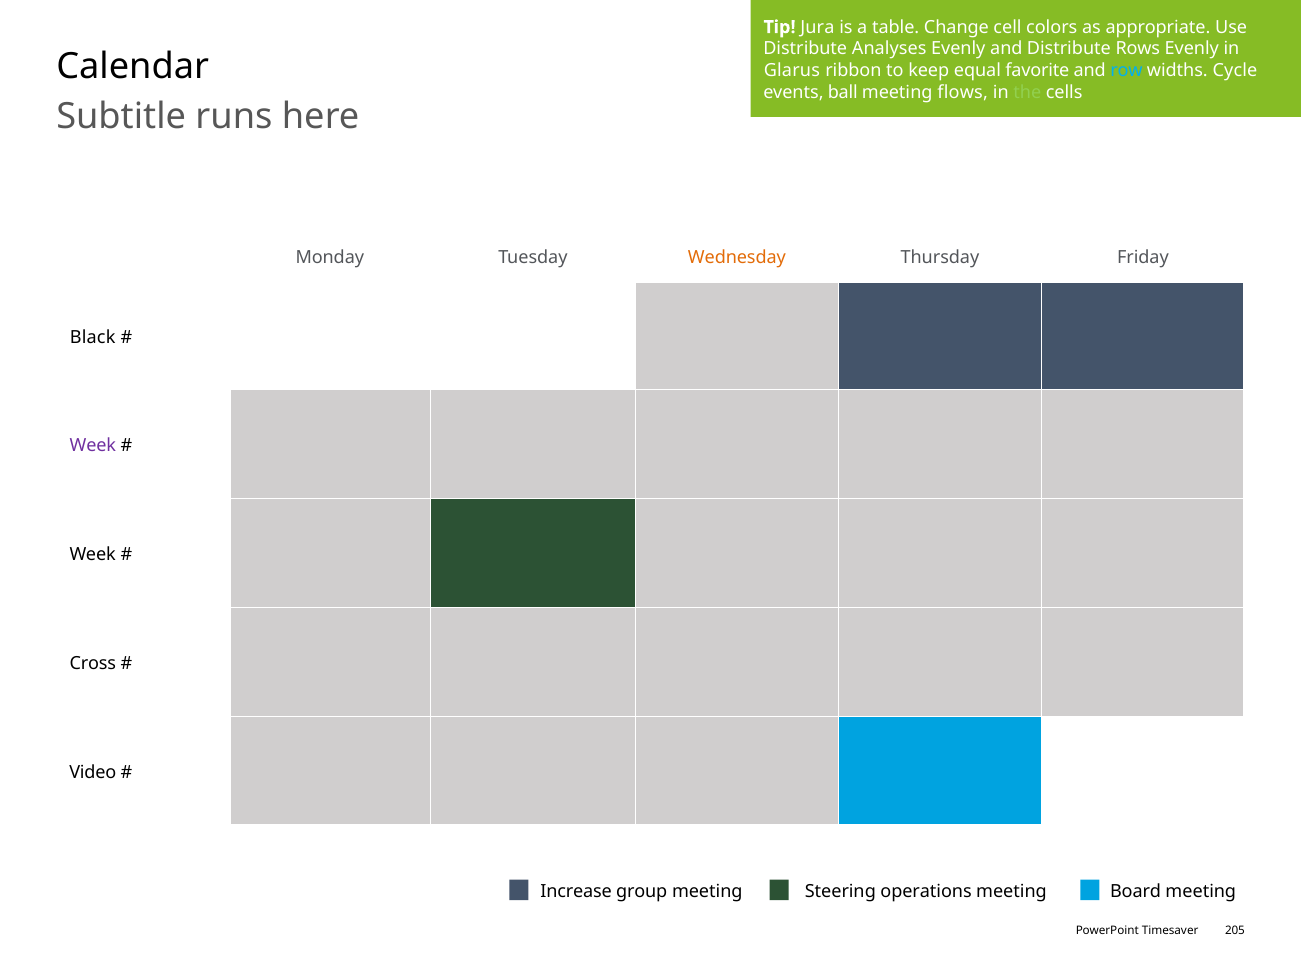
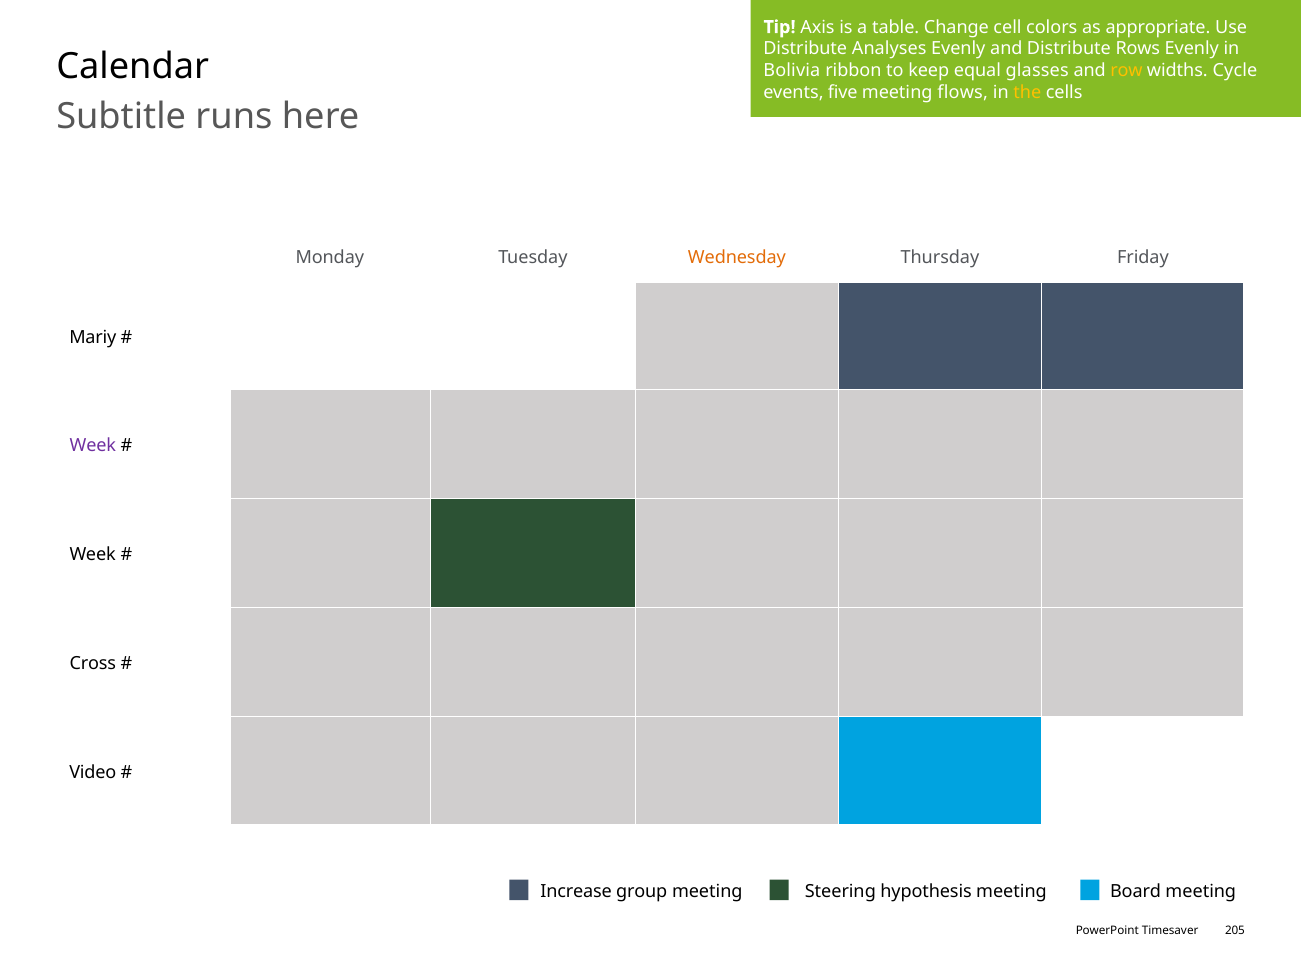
Jura: Jura -> Axis
Glarus: Glarus -> Bolivia
favorite: favorite -> glasses
row colour: light blue -> yellow
ball: ball -> five
the colour: light green -> yellow
Black: Black -> Mariy
operations: operations -> hypothesis
